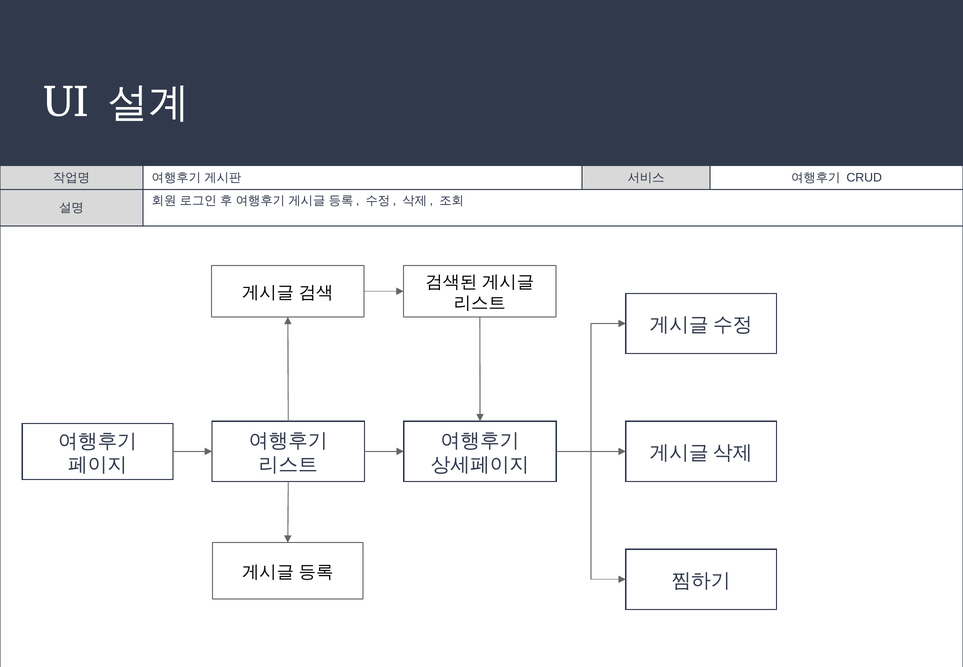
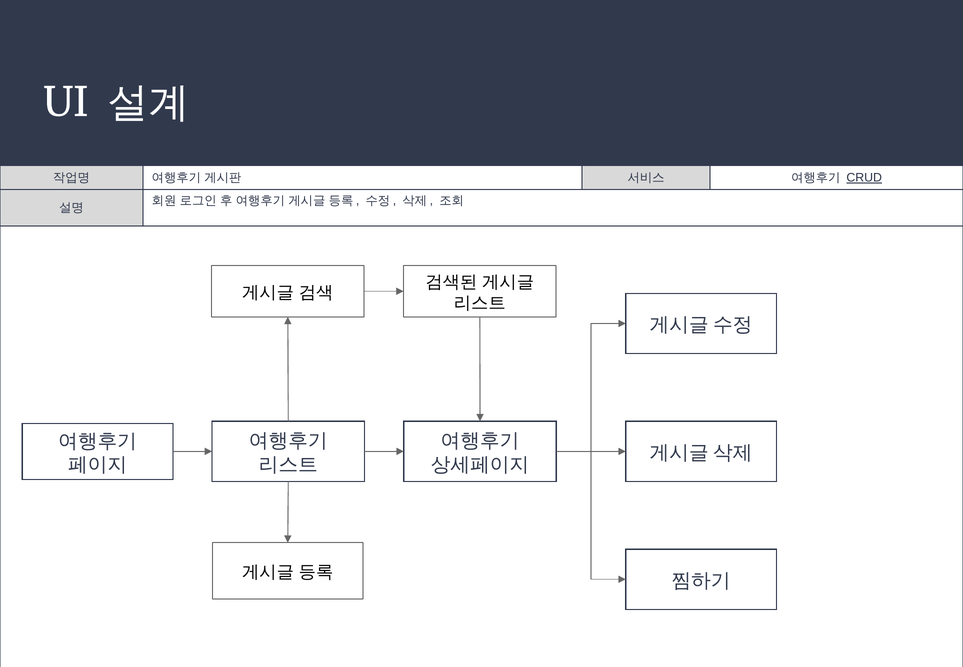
CRUD underline: none -> present
